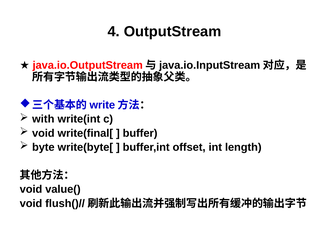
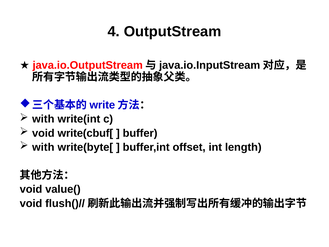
write(final[: write(final[ -> write(cbuf[
byte at (43, 147): byte -> with
